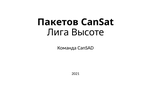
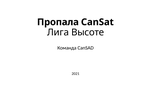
Пакетов: Пакетов -> Пропала
